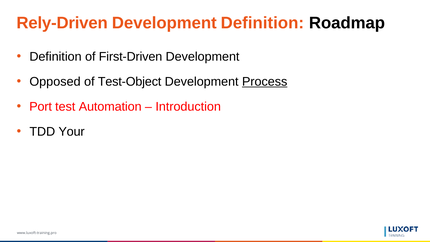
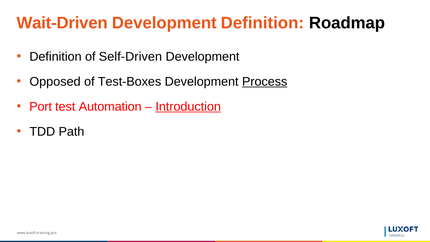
Rely-Driven: Rely-Driven -> Wait-Driven
First-Driven: First-Driven -> Self-Driven
Test-Object: Test-Object -> Test-Boxes
Introduction underline: none -> present
Your: Your -> Path
